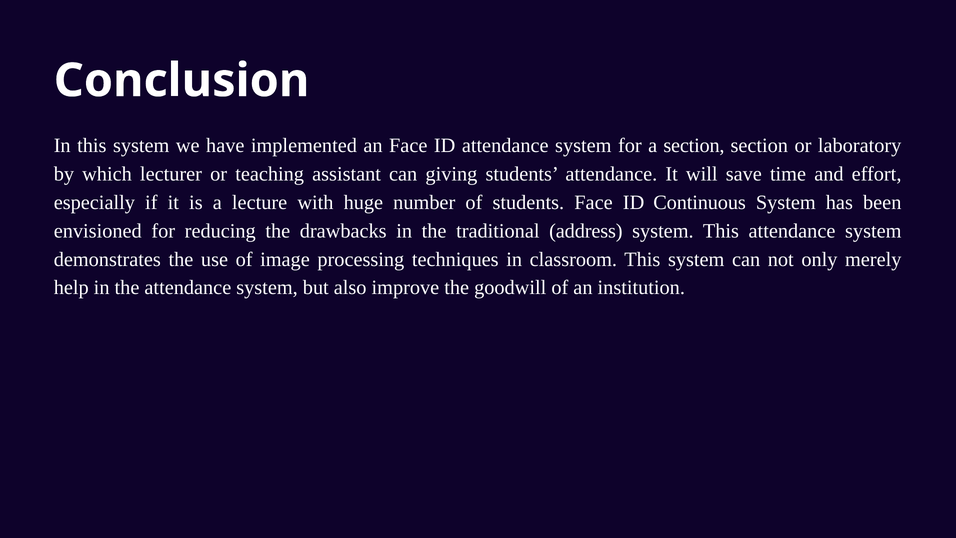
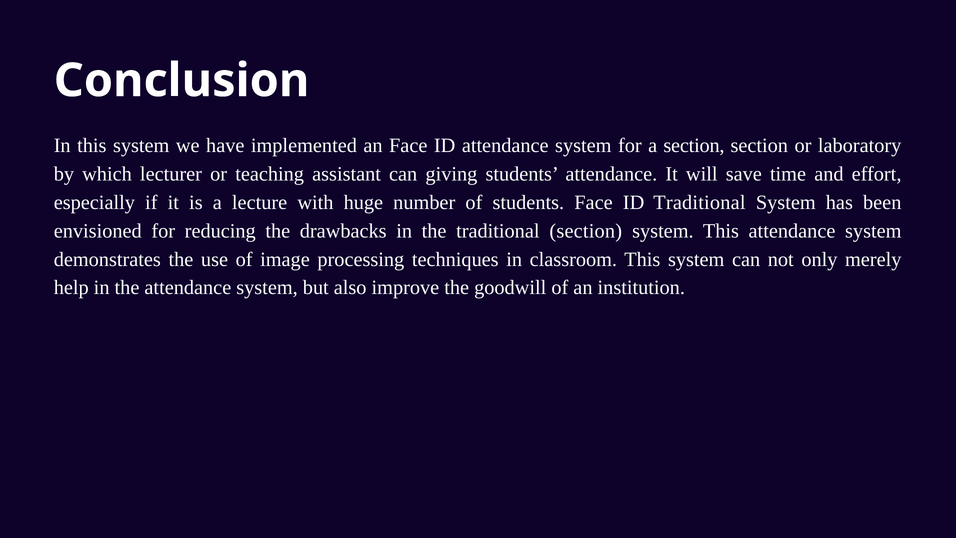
ID Continuous: Continuous -> Traditional
traditional address: address -> section
